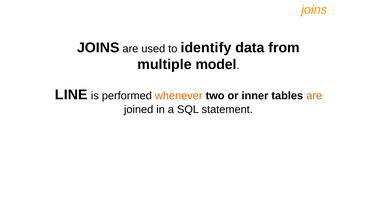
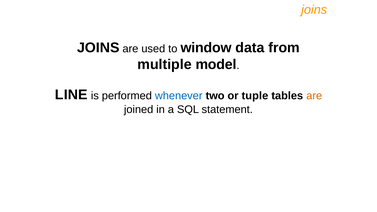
identify: identify -> window
whenever colour: orange -> blue
inner: inner -> tuple
